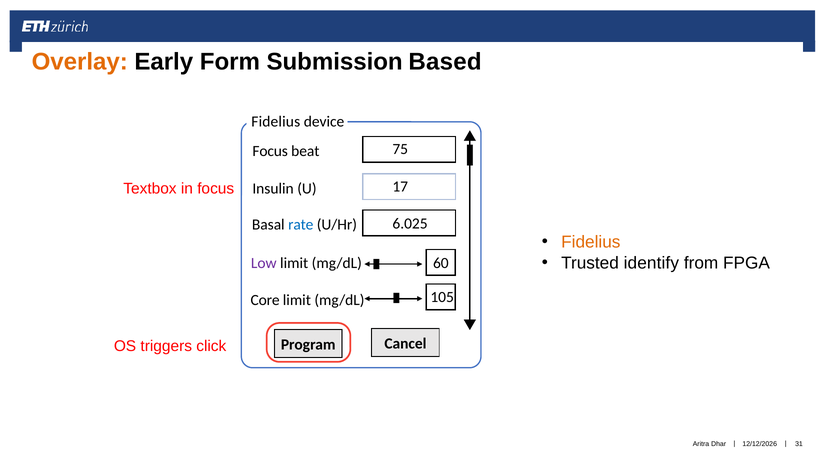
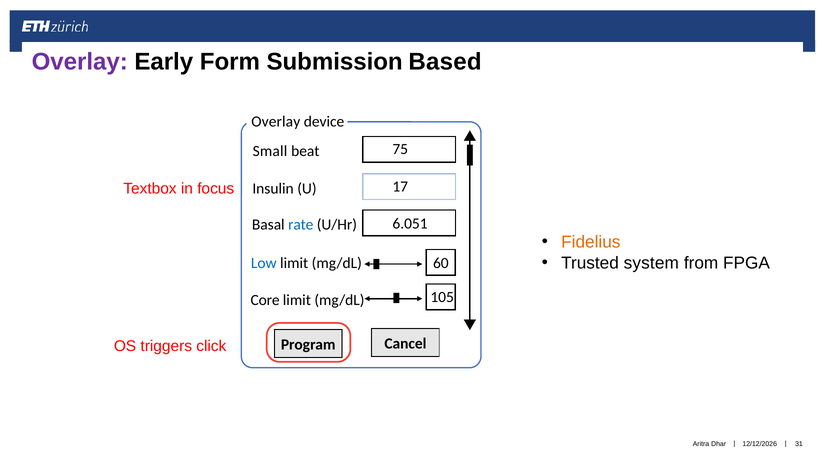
Overlay at (80, 62) colour: orange -> purple
Fidelius at (276, 122): Fidelius -> Overlay
Focus at (270, 151): Focus -> Small
6.025: 6.025 -> 6.051
identify: identify -> system
Low colour: purple -> blue
